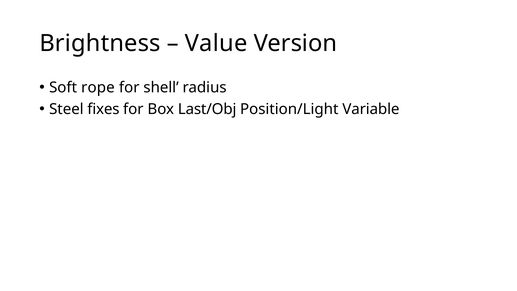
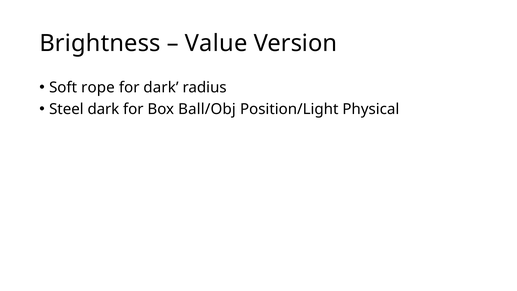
for shell: shell -> dark
Steel fixes: fixes -> dark
Last/Obj: Last/Obj -> Ball/Obj
Variable: Variable -> Physical
